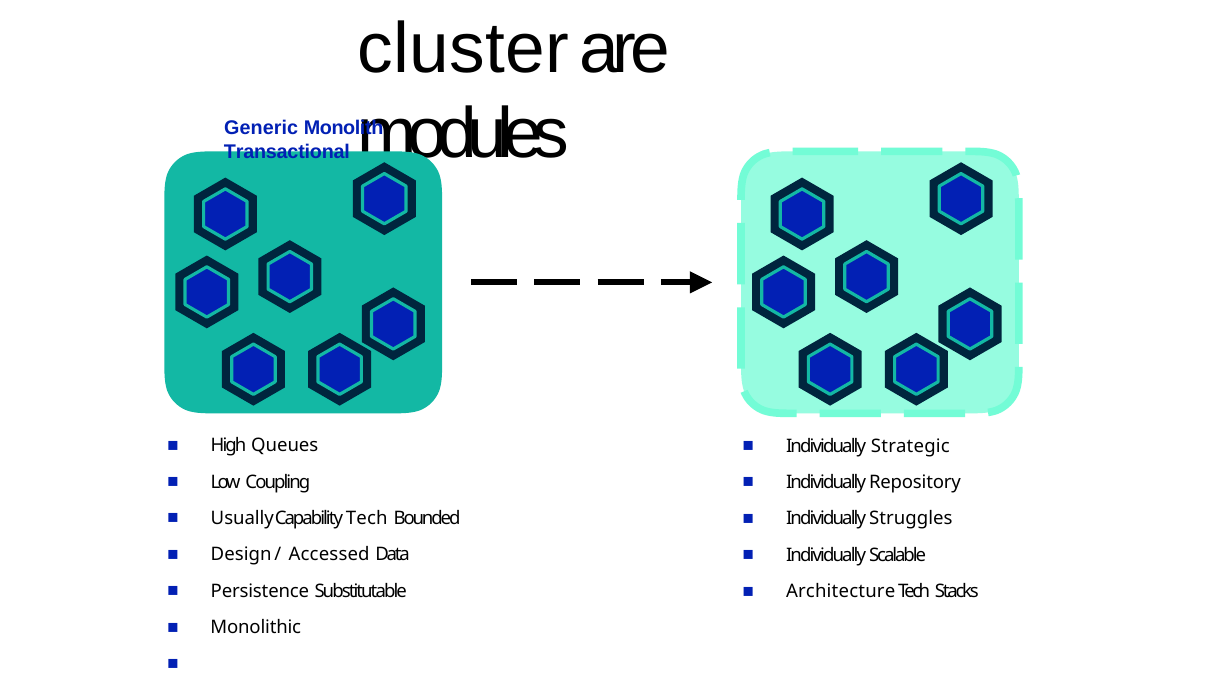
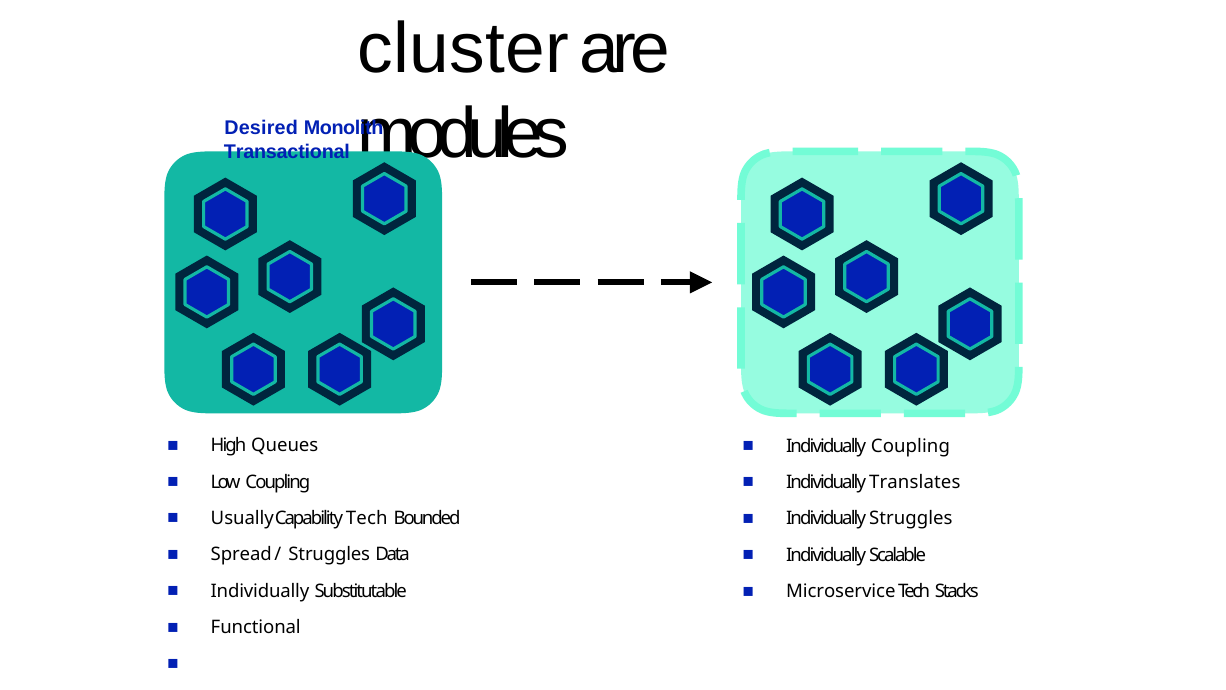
Generic: Generic -> Desired
Individually Strategic: Strategic -> Coupling
Repository: Repository -> Translates
Design: Design -> Spread
Accessed at (329, 554): Accessed -> Struggles
Persistence at (260, 591): Persistence -> Individually
Architecture: Architecture -> Microservice
Monolithic: Monolithic -> Functional
